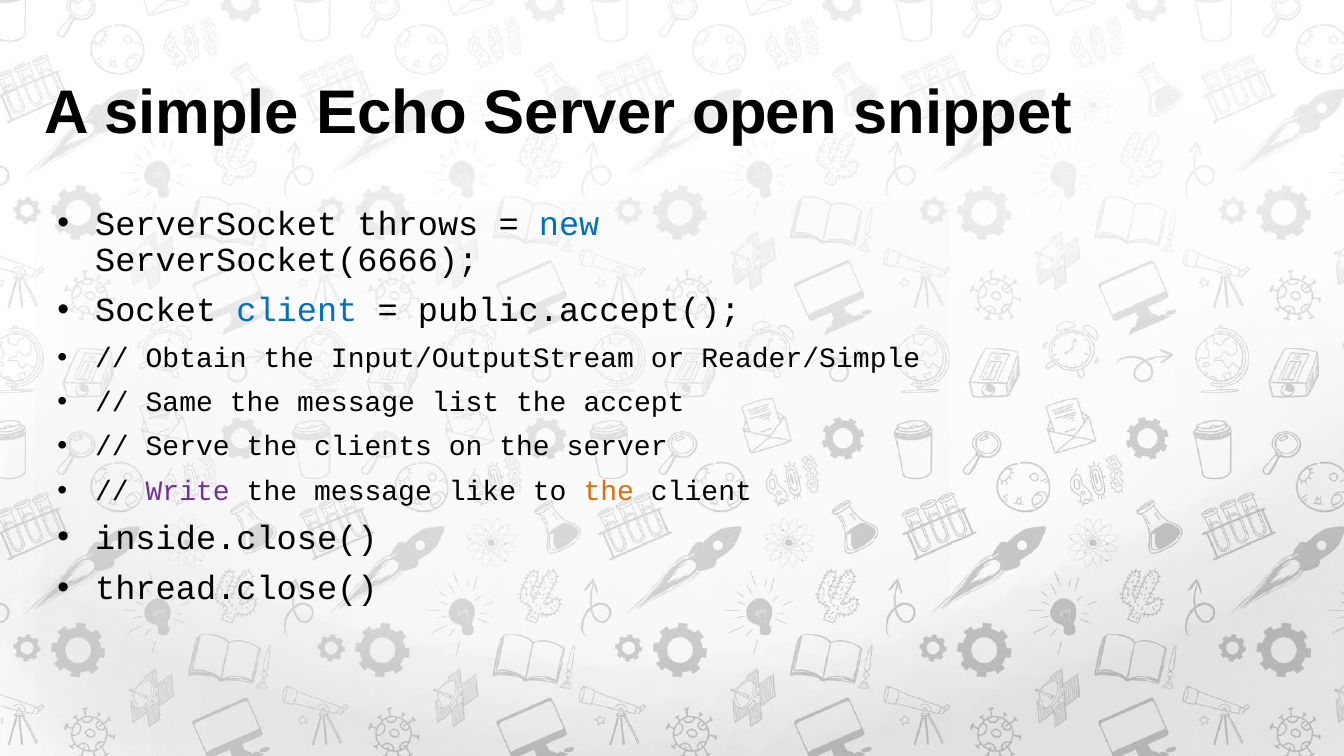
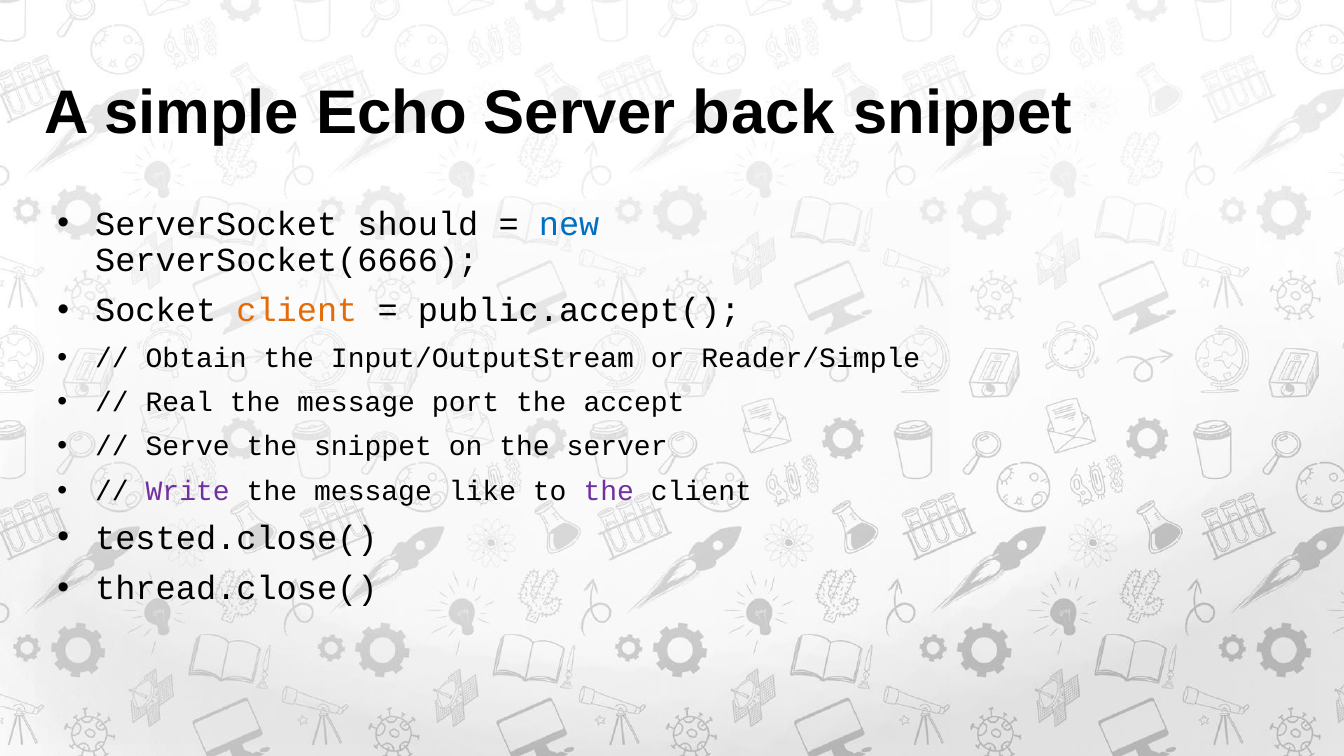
open: open -> back
throws: throws -> should
client at (297, 311) colour: blue -> orange
Same: Same -> Real
list: list -> port
the clients: clients -> snippet
the at (609, 491) colour: orange -> purple
inside.close(: inside.close( -> tested.close(
